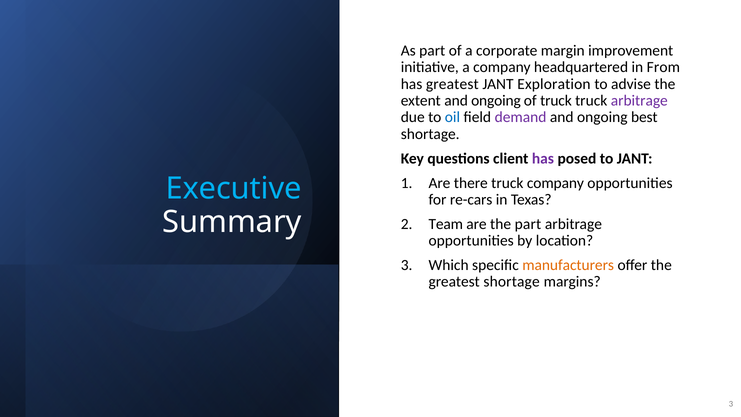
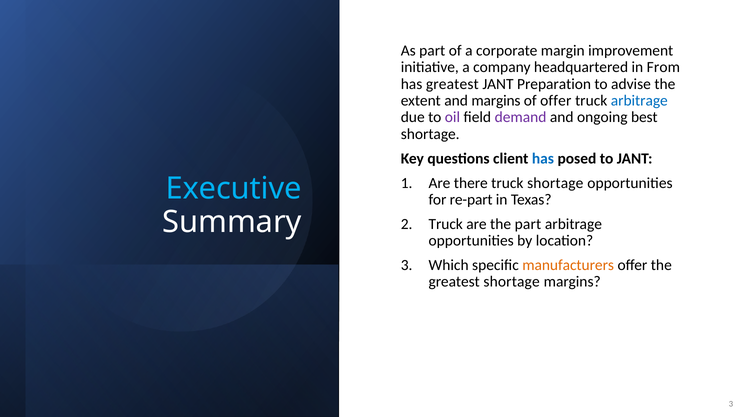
Exploration: Exploration -> Preparation
extent and ongoing: ongoing -> margins
of truck: truck -> offer
arbitrage at (639, 101) colour: purple -> blue
oil colour: blue -> purple
has at (543, 158) colour: purple -> blue
truck company: company -> shortage
re-cars: re-cars -> re-part
Team at (446, 224): Team -> Truck
